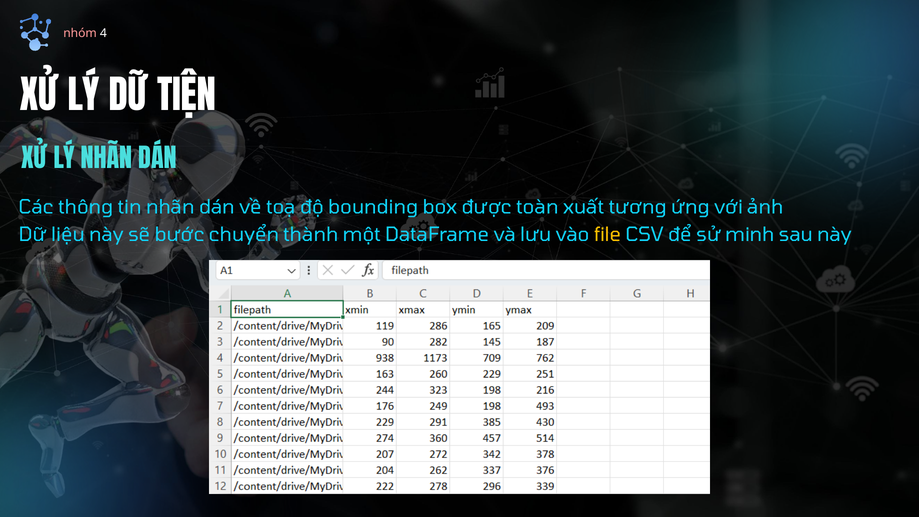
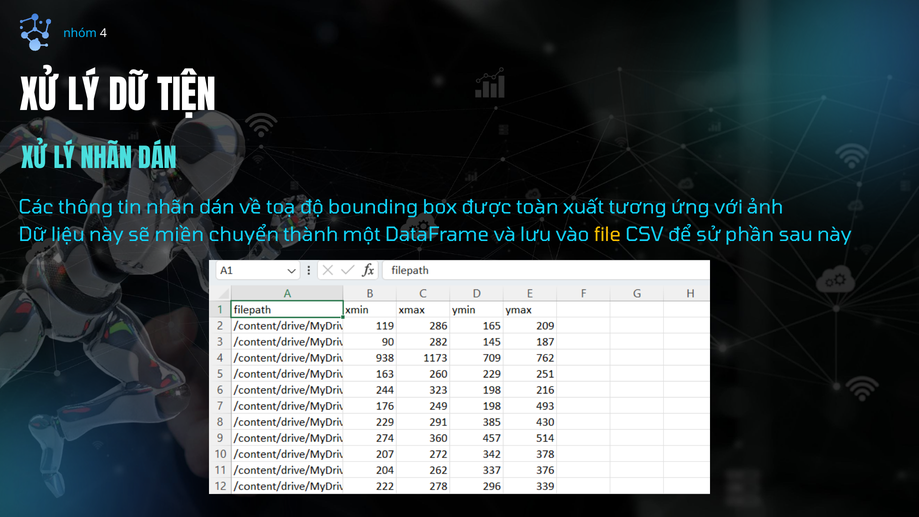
nhóm colour: pink -> light blue
bước: bước -> miền
minh: minh -> phần
